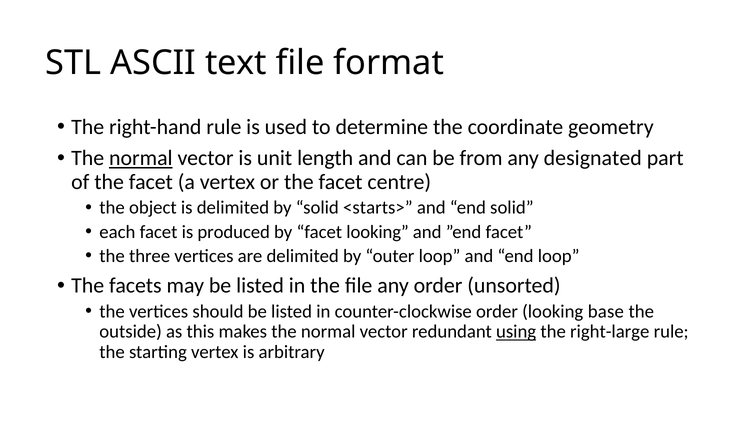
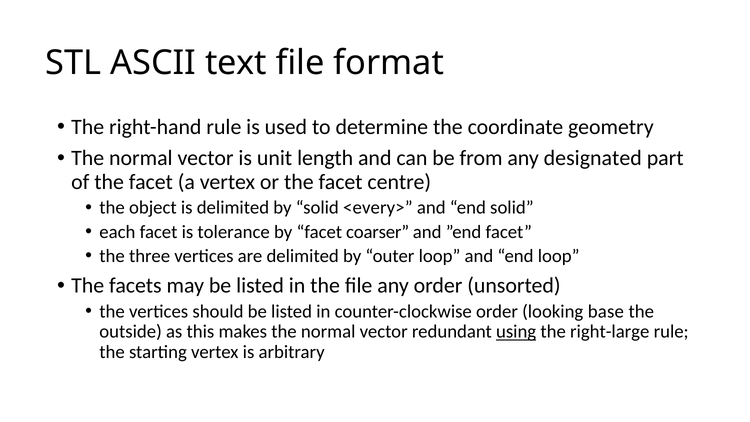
normal at (141, 158) underline: present -> none
<starts>: <starts> -> <every>
produced: produced -> tolerance
facet looking: looking -> coarser
